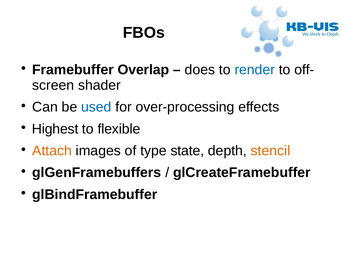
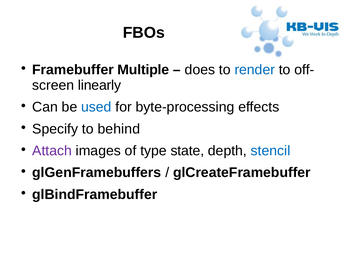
Overlap: Overlap -> Multiple
shader: shader -> linearly
over-processing: over-processing -> byte-processing
Highest: Highest -> Specify
flexible: flexible -> behind
Attach colour: orange -> purple
stencil colour: orange -> blue
